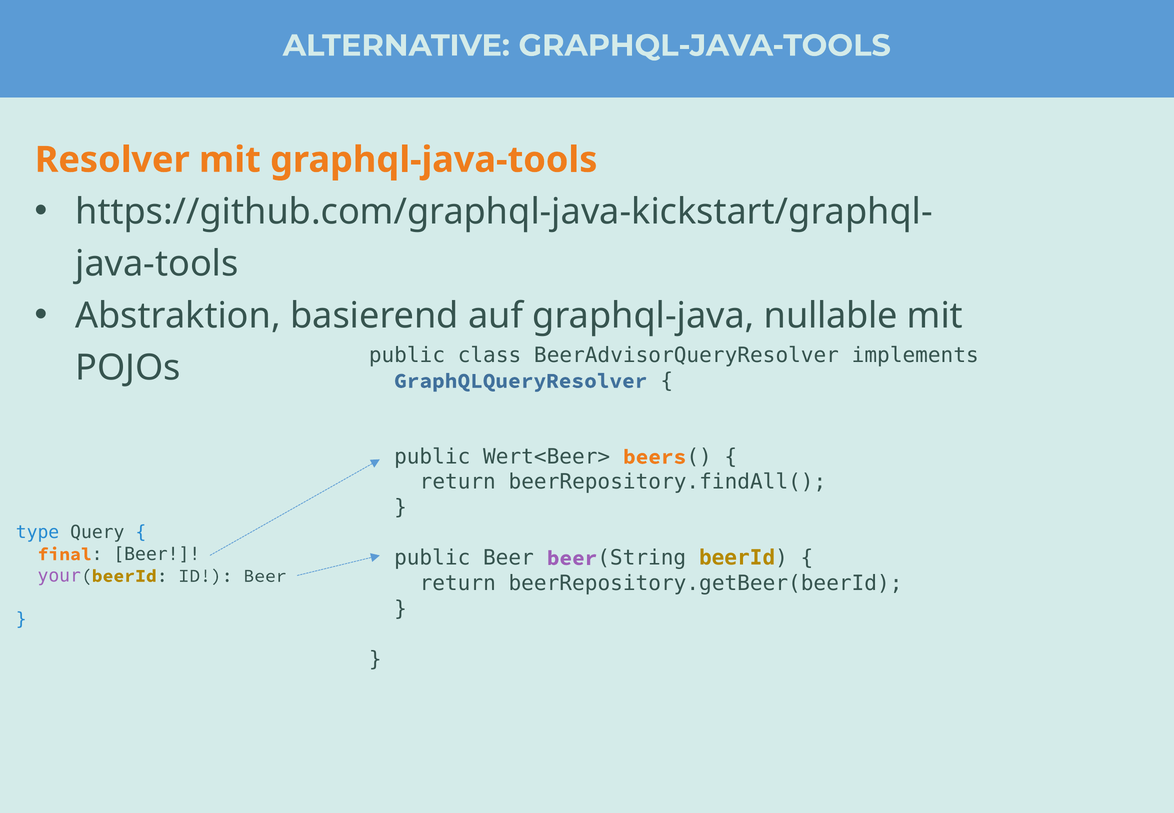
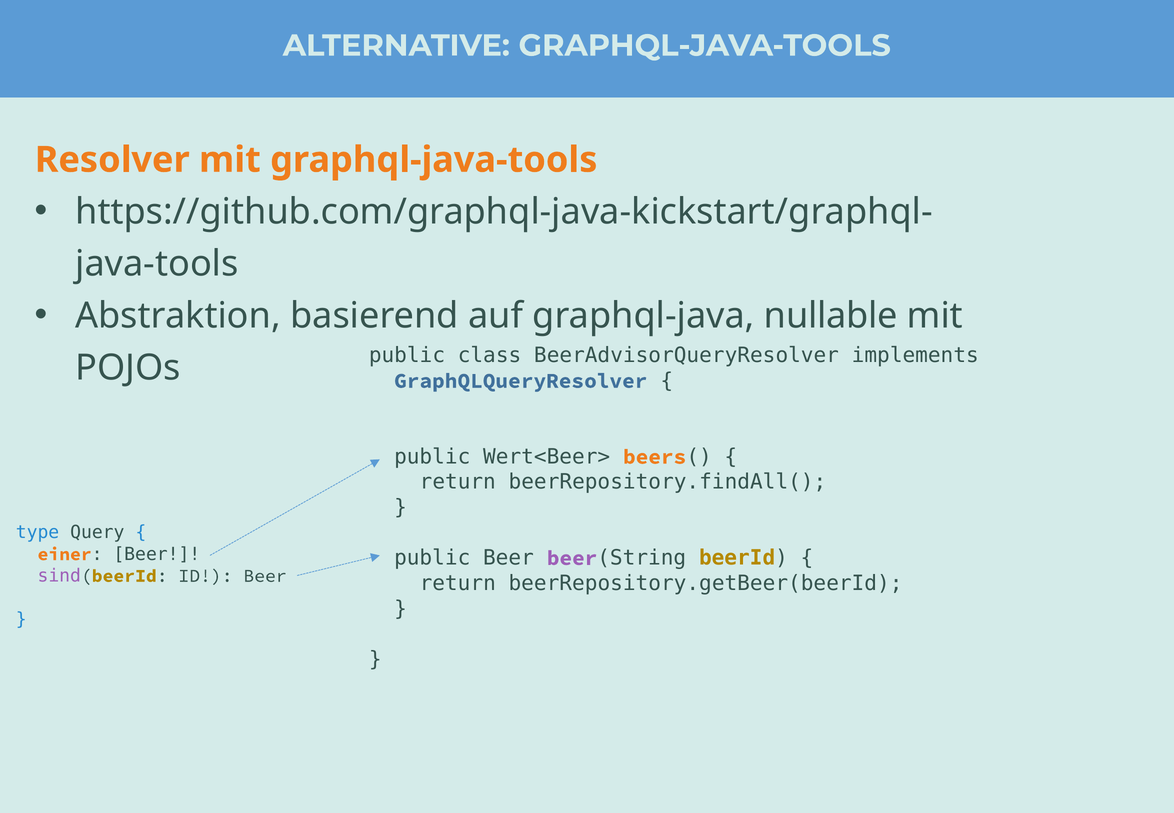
final: final -> einer
your: your -> sind
